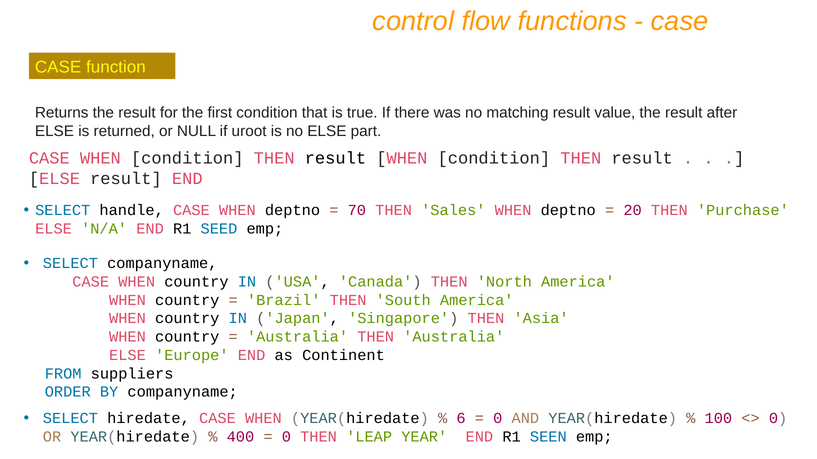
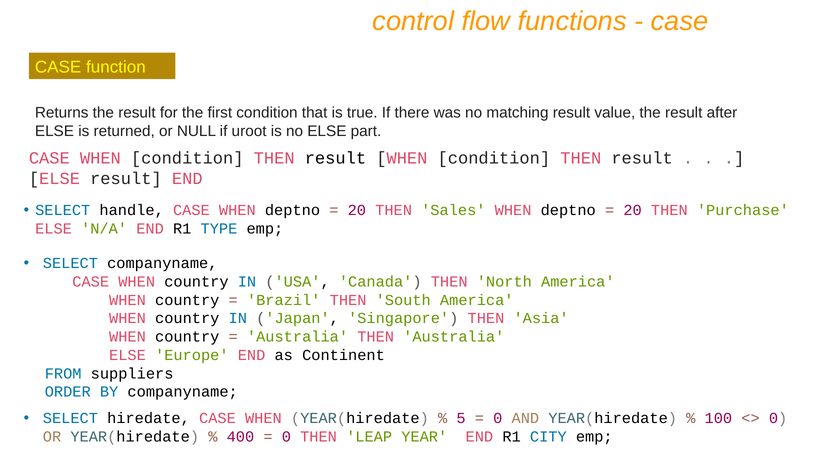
70 at (357, 211): 70 -> 20
SEED: SEED -> TYPE
6: 6 -> 5
SEEN: SEEN -> CITY
